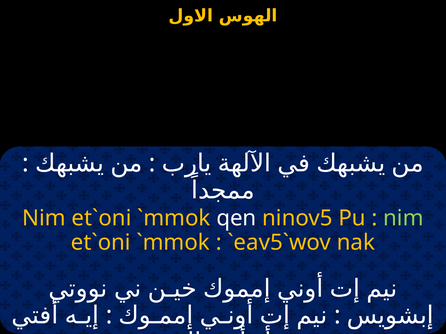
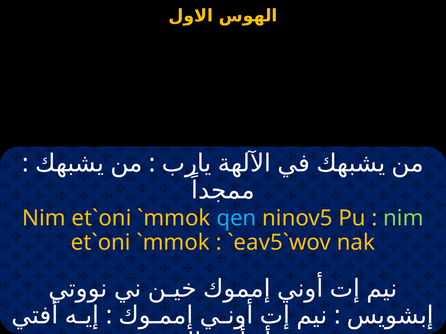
qen colour: white -> light blue
